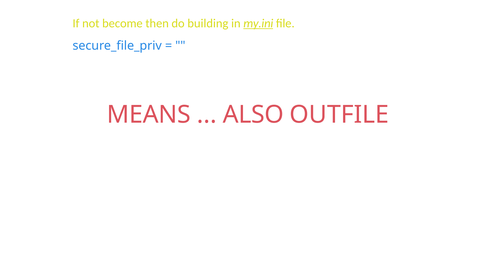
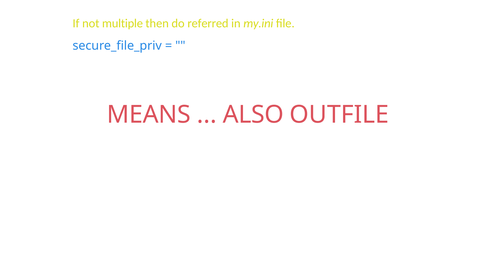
become: become -> multiple
building: building -> referred
my.ini underline: present -> none
